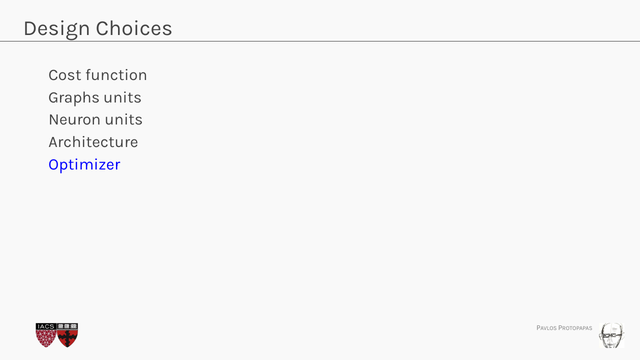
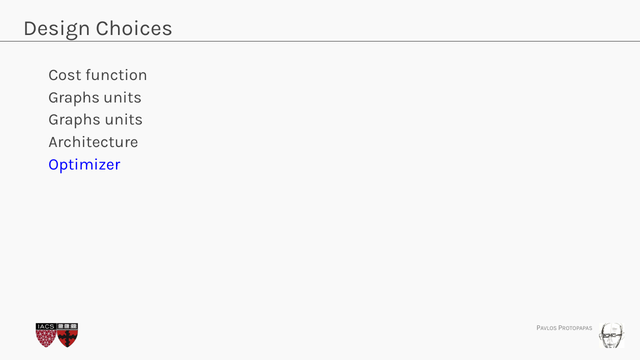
Neuron at (75, 120): Neuron -> Graphs
